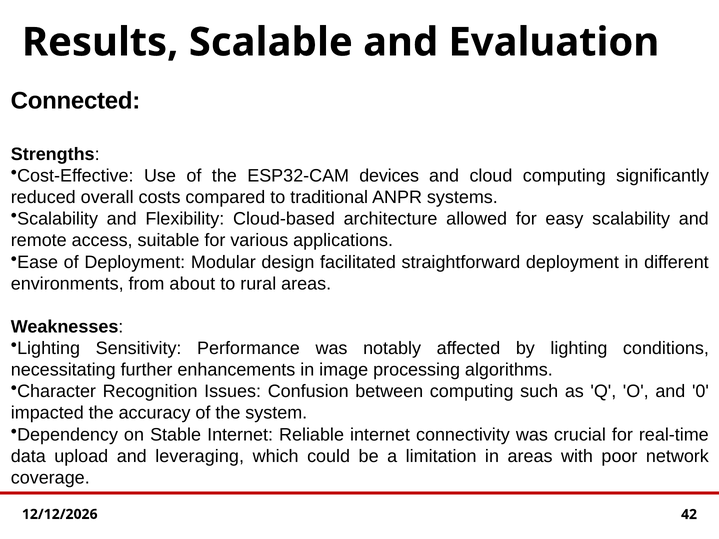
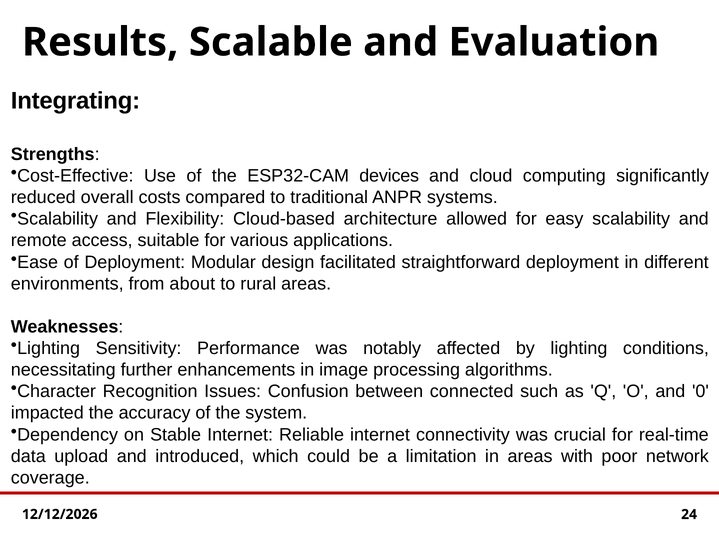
Connected: Connected -> Integrating
between computing: computing -> connected
leveraging: leveraging -> introduced
42: 42 -> 24
